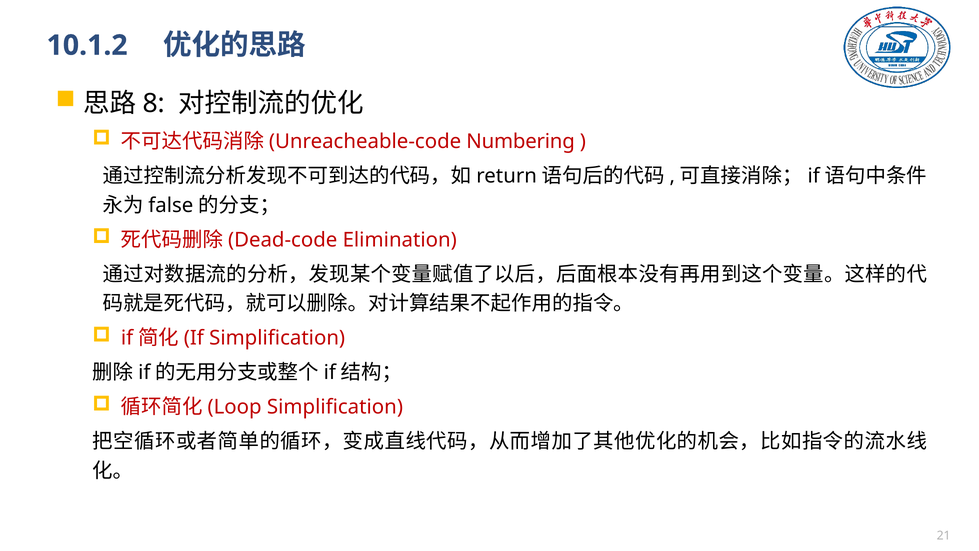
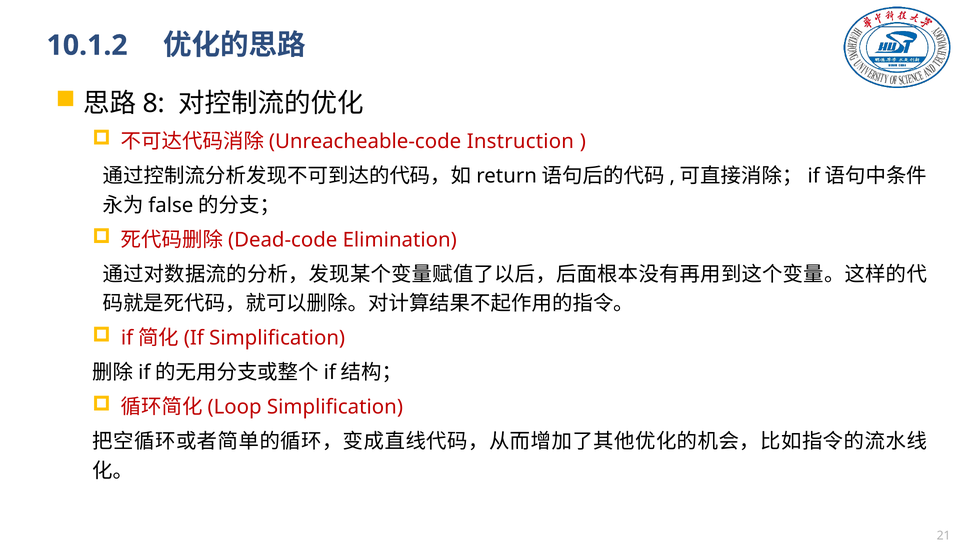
Numbering: Numbering -> Instruction
